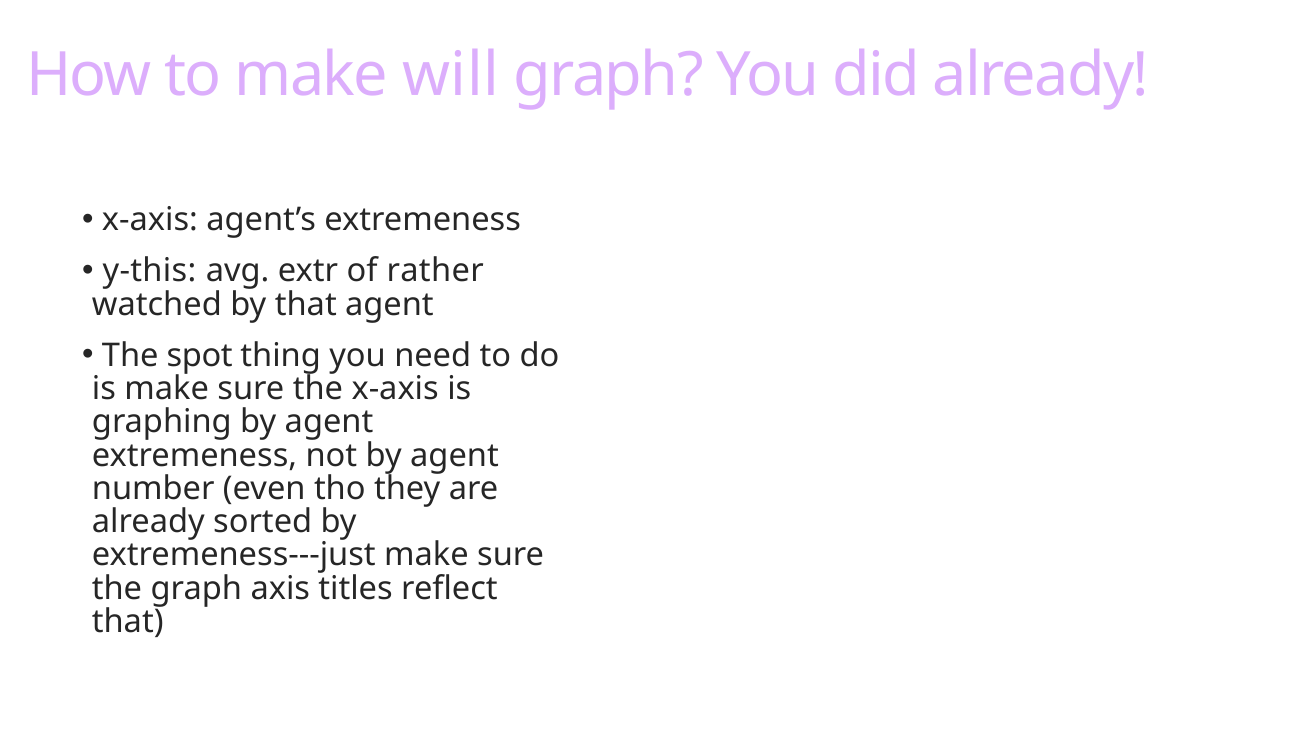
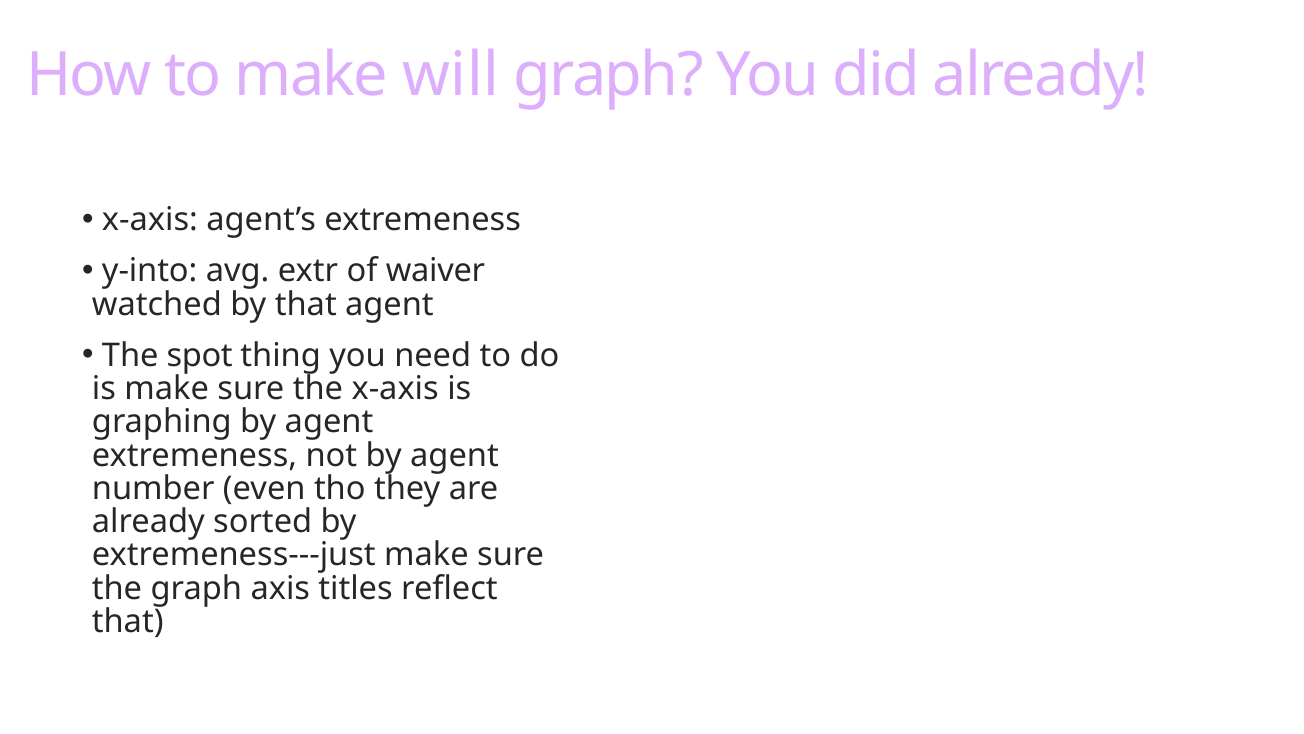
y-this: y-this -> y-into
rather: rather -> waiver
